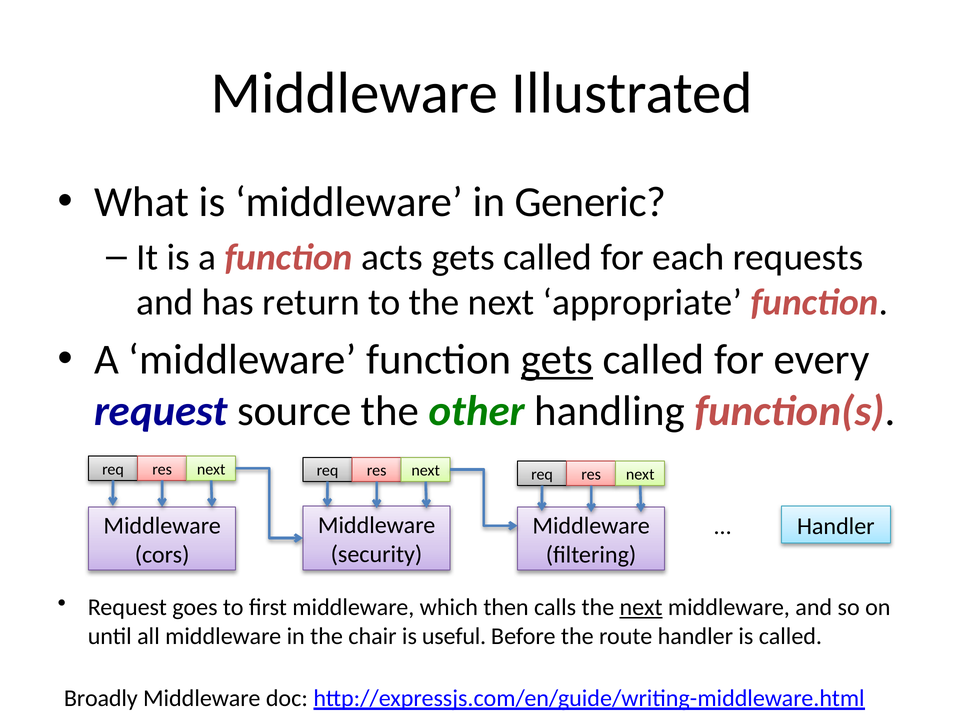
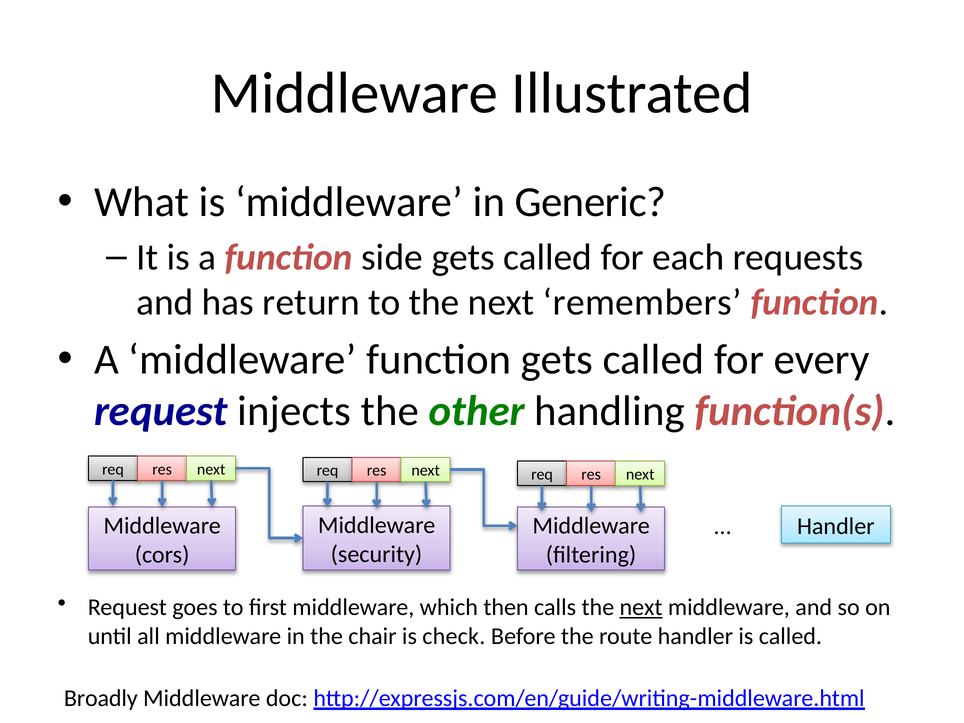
acts: acts -> side
appropriate: appropriate -> remembers
gets at (557, 360) underline: present -> none
source: source -> injects
useful: useful -> check
